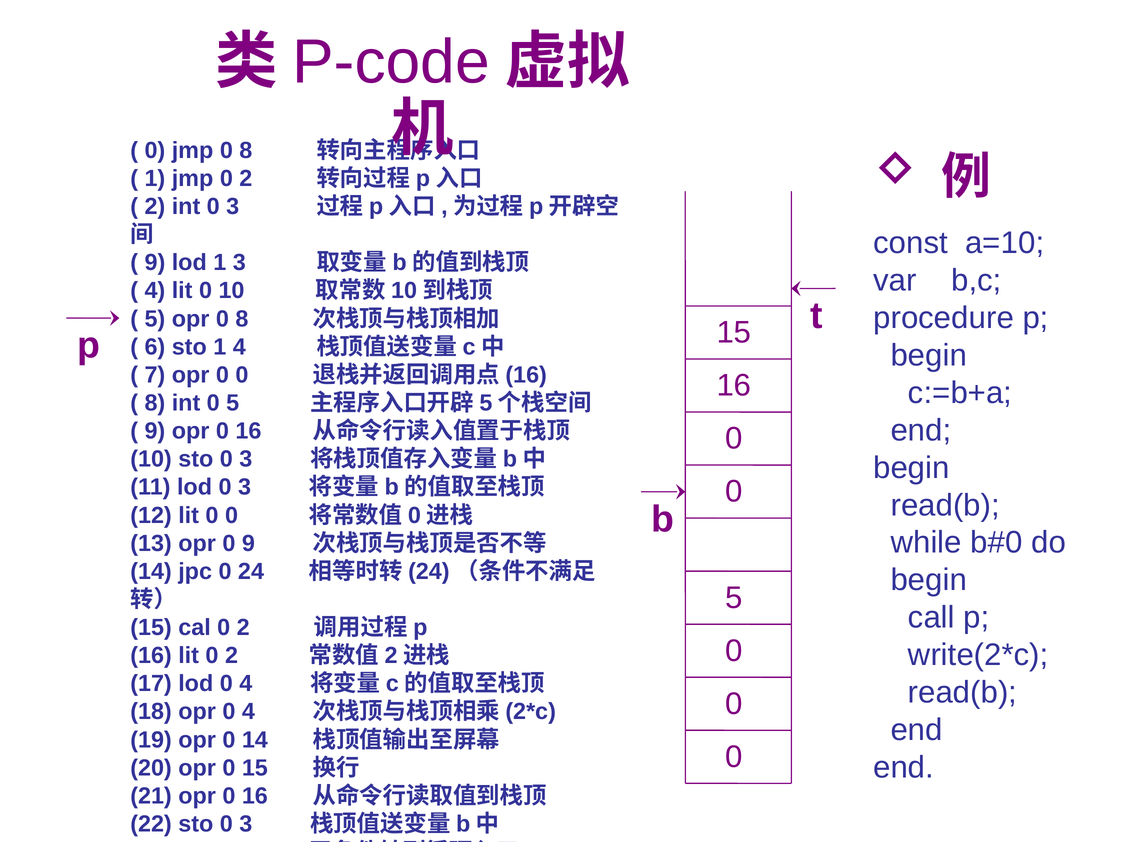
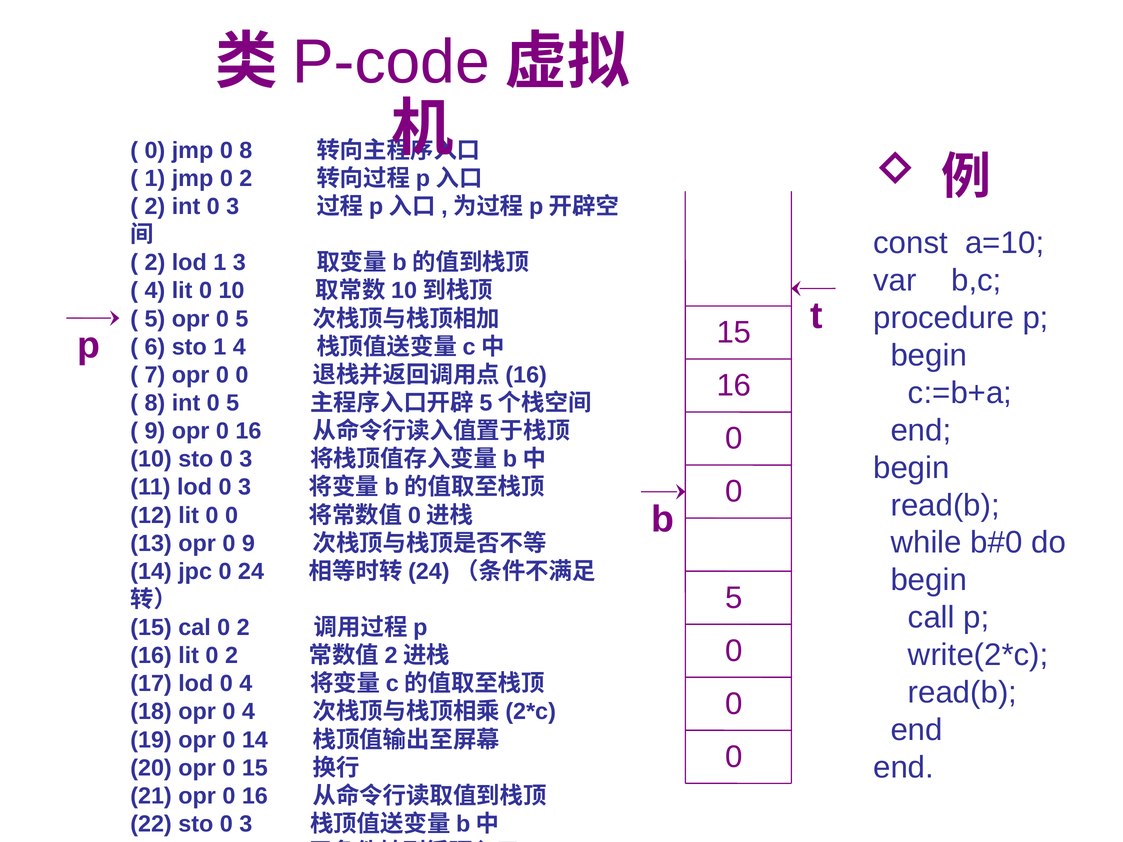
9 at (155, 263): 9 -> 2
opr 0 8: 8 -> 5
